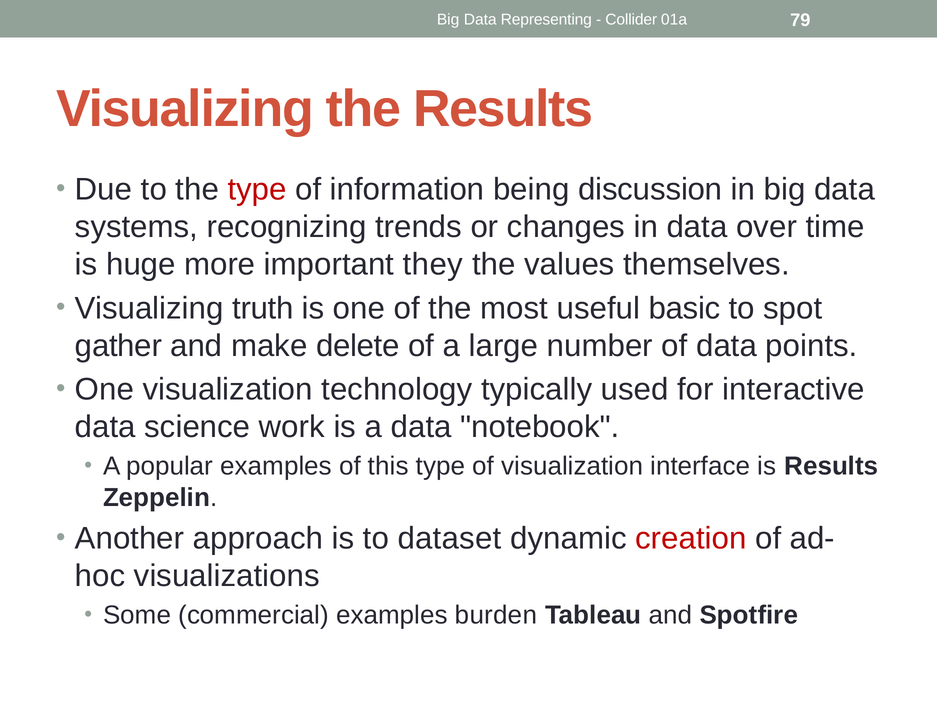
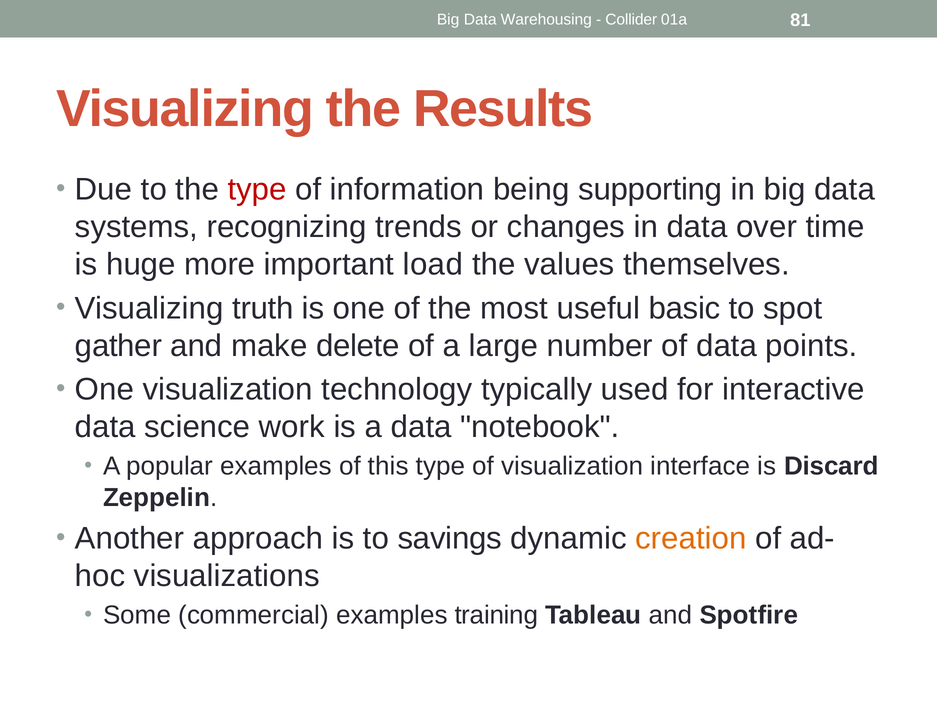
Representing: Representing -> Warehousing
79: 79 -> 81
discussion: discussion -> supporting
they: they -> load
is Results: Results -> Discard
dataset: dataset -> savings
creation colour: red -> orange
burden: burden -> training
